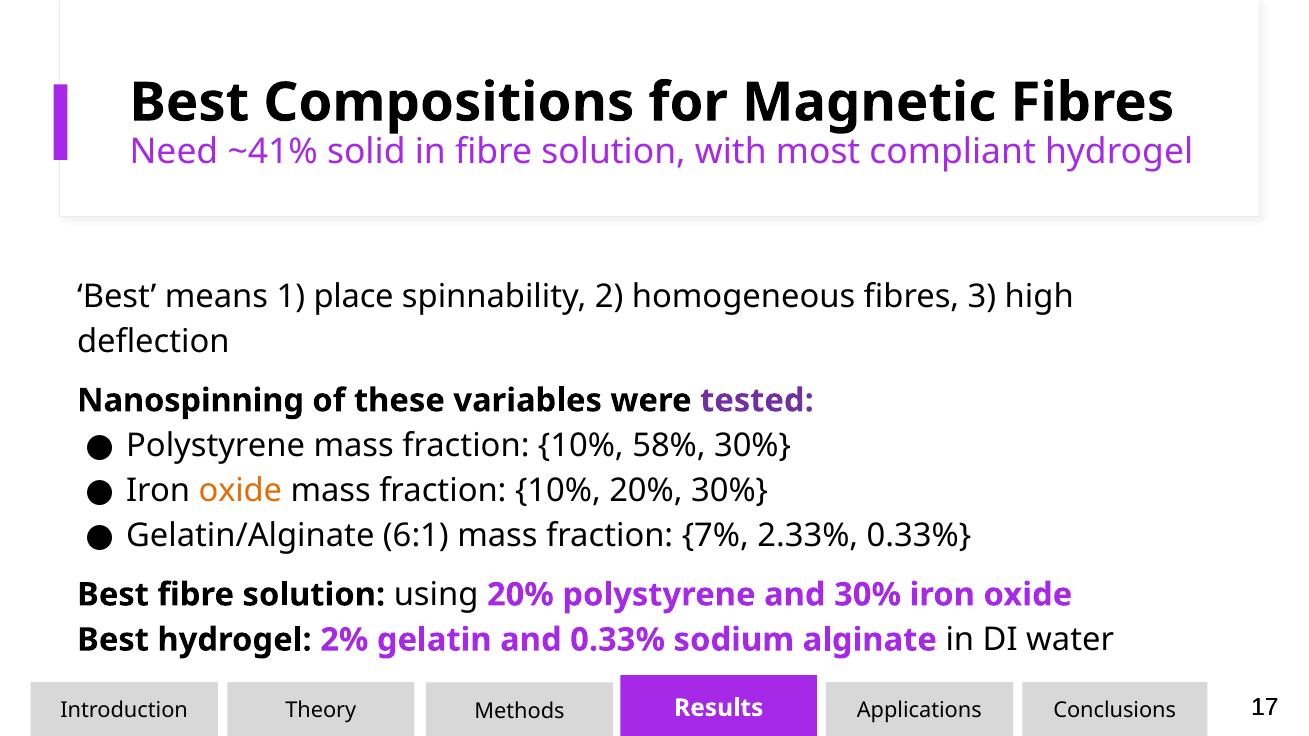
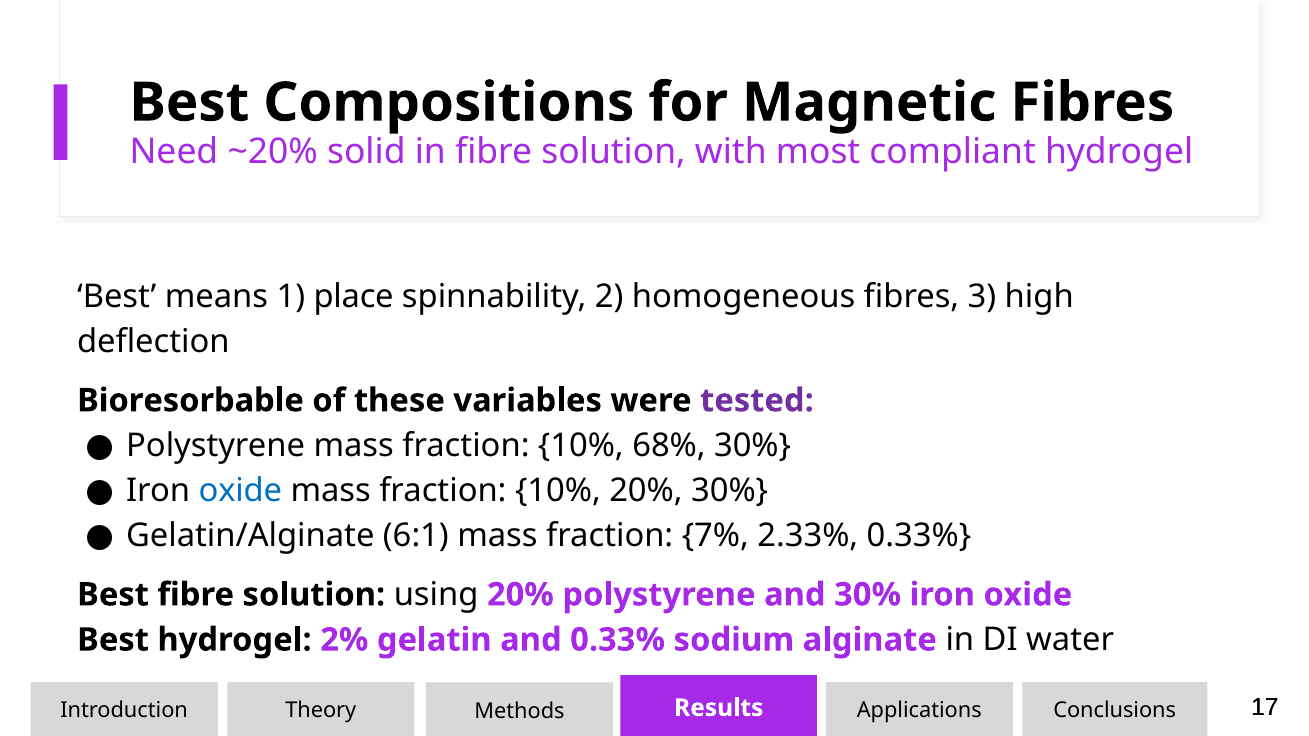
~41%: ~41% -> ~20%
Nanospinning: Nanospinning -> Bioresorbable
58%: 58% -> 68%
oxide at (240, 491) colour: orange -> blue
